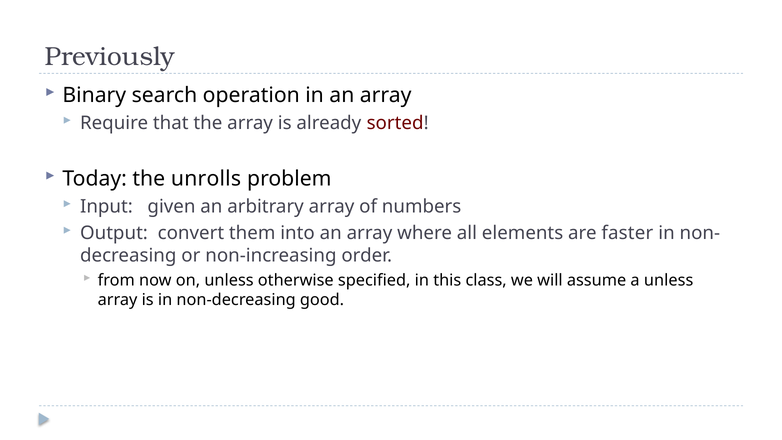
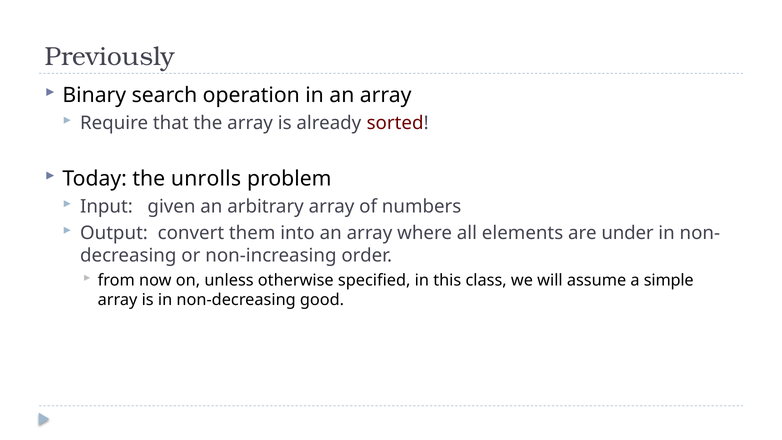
faster: faster -> under
a unless: unless -> simple
